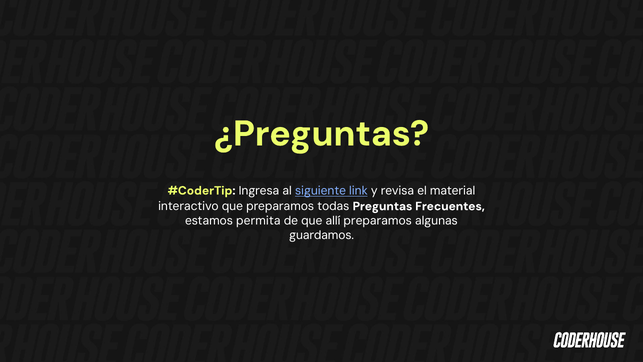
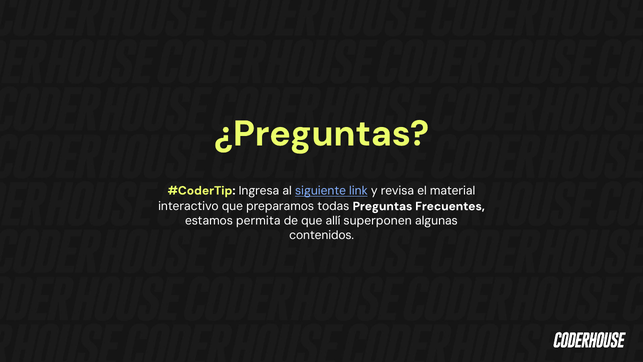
allí preparamos: preparamos -> superponen
guardamos: guardamos -> contenidos
